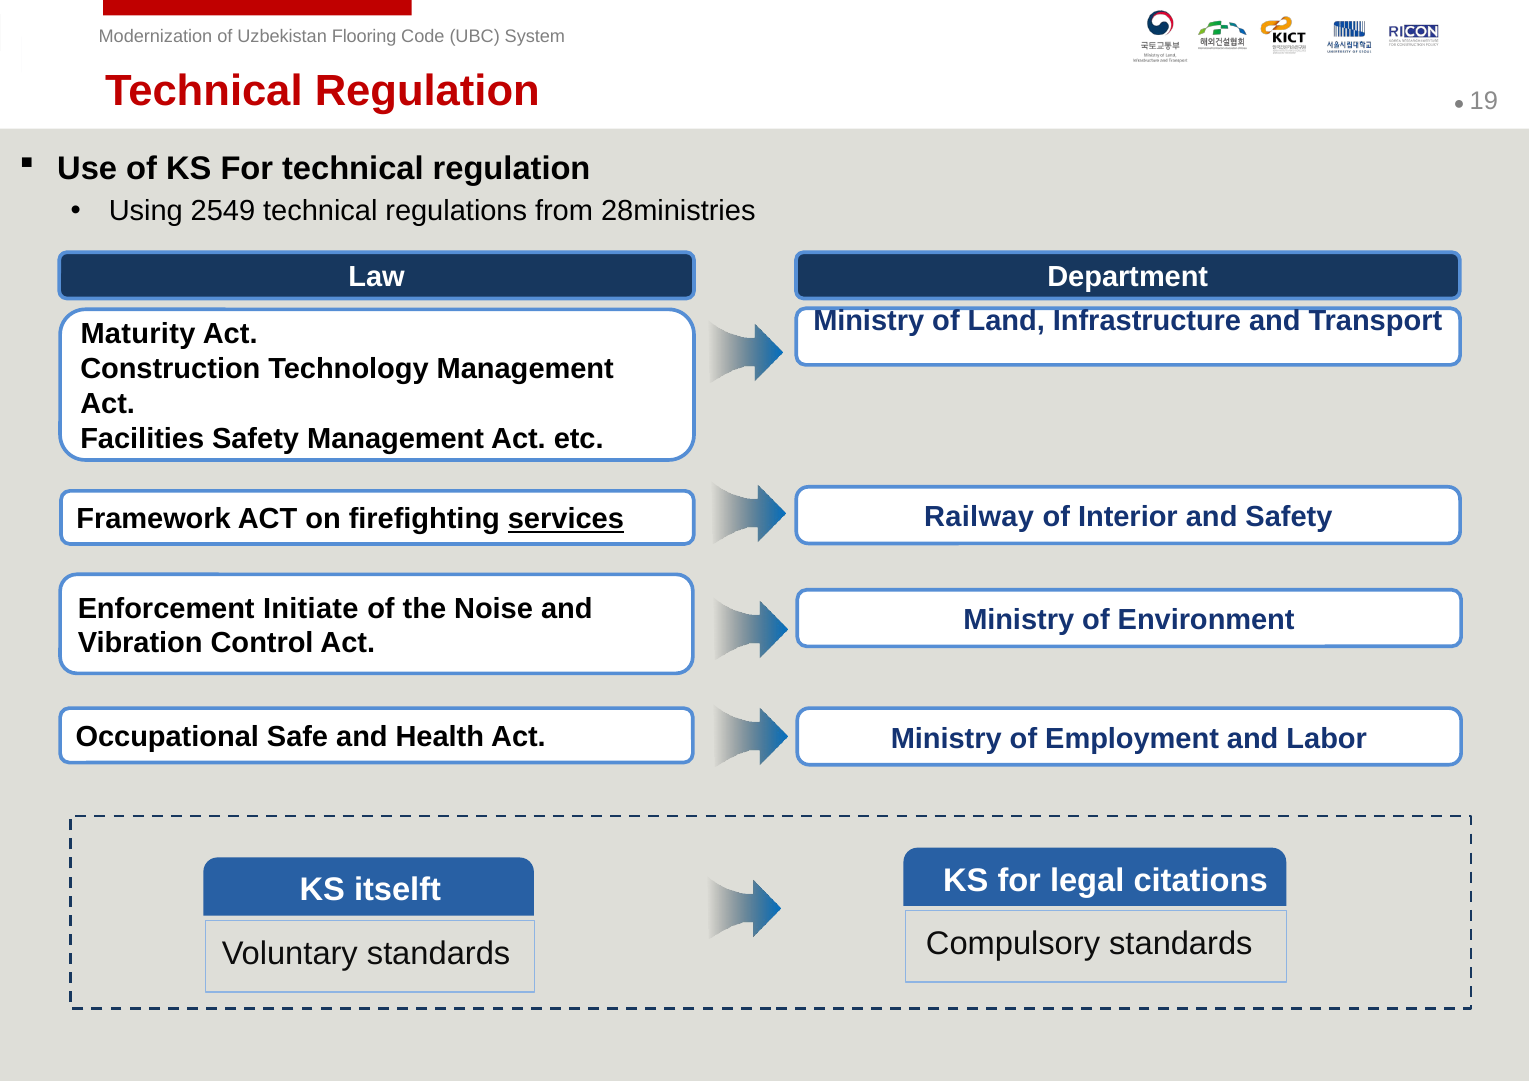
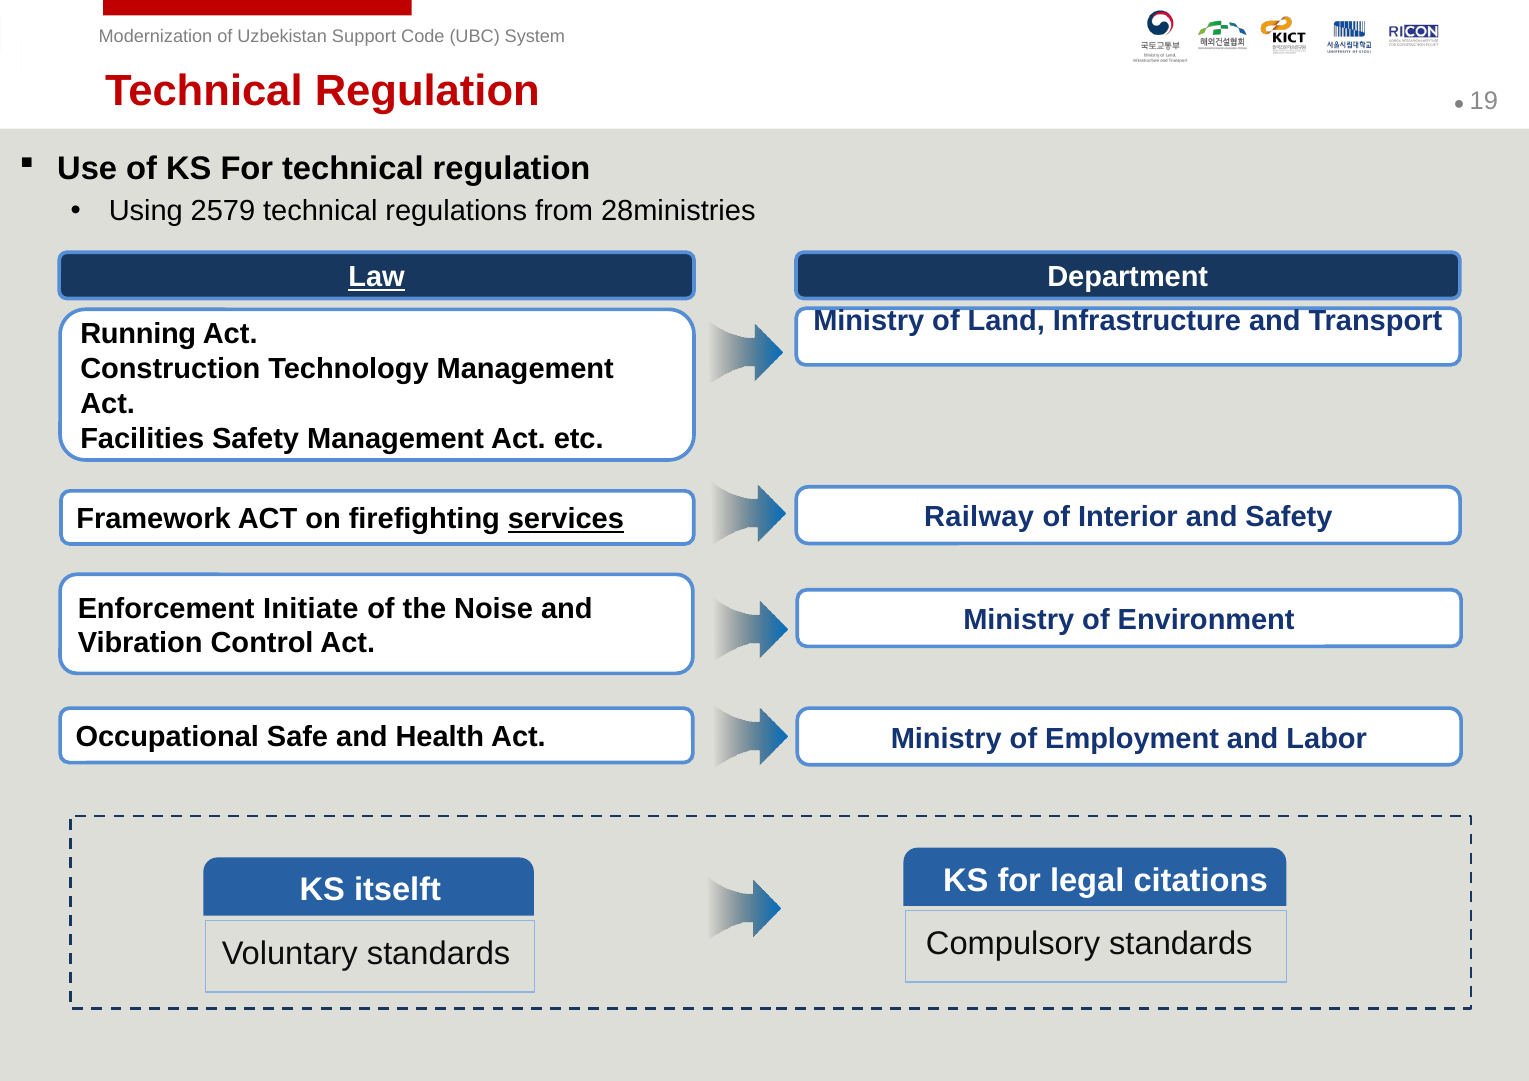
Flooring: Flooring -> Support
2549: 2549 -> 2579
Law underline: none -> present
Maturity: Maturity -> Running
